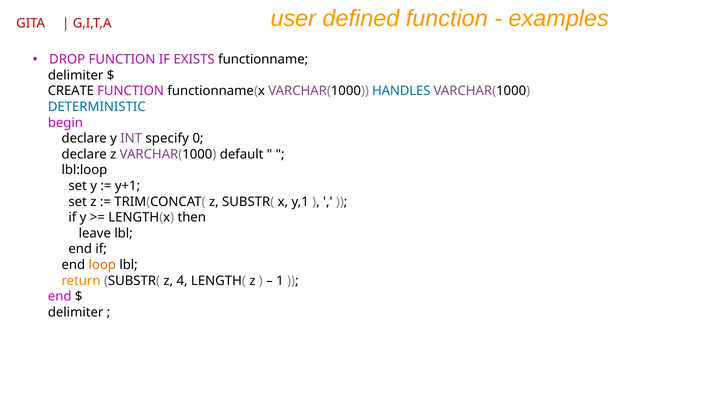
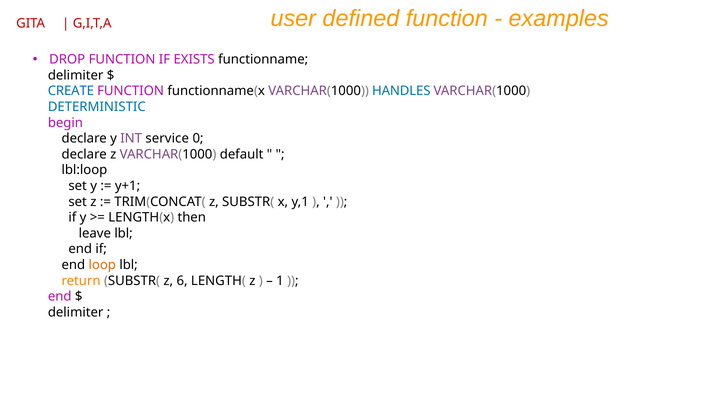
CREATE colour: black -> blue
specify: specify -> service
4: 4 -> 6
